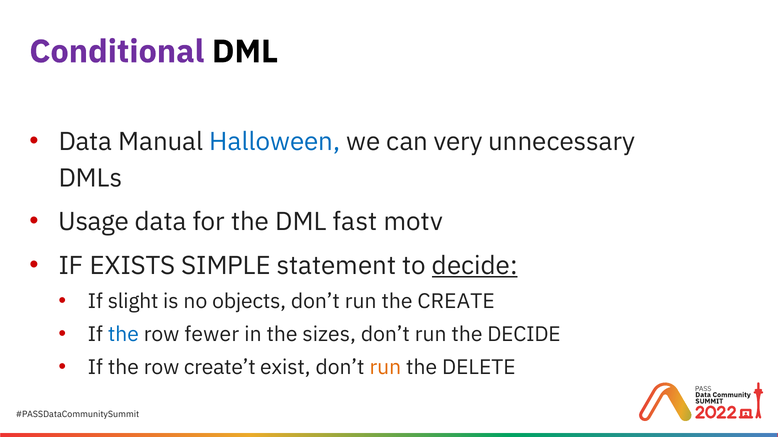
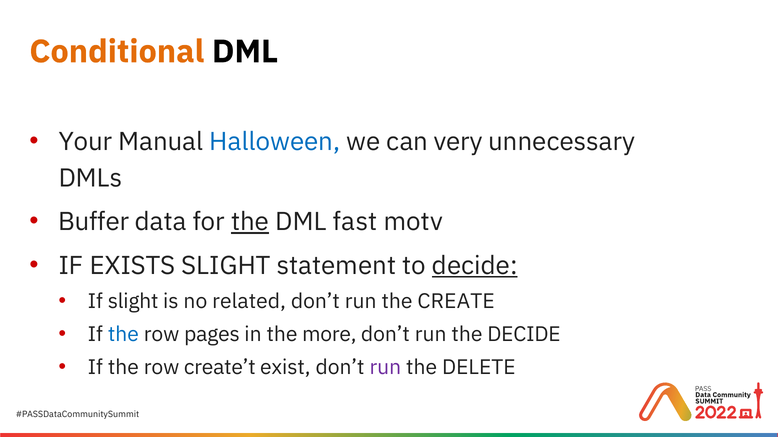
Conditional colour: purple -> orange
Data at (85, 142): Data -> Your
Usage: Usage -> Buffer
the at (250, 222) underline: none -> present
EXISTS SIMPLE: SIMPLE -> SLIGHT
objects: objects -> related
fewer: fewer -> pages
sizes: sizes -> more
run at (385, 368) colour: orange -> purple
